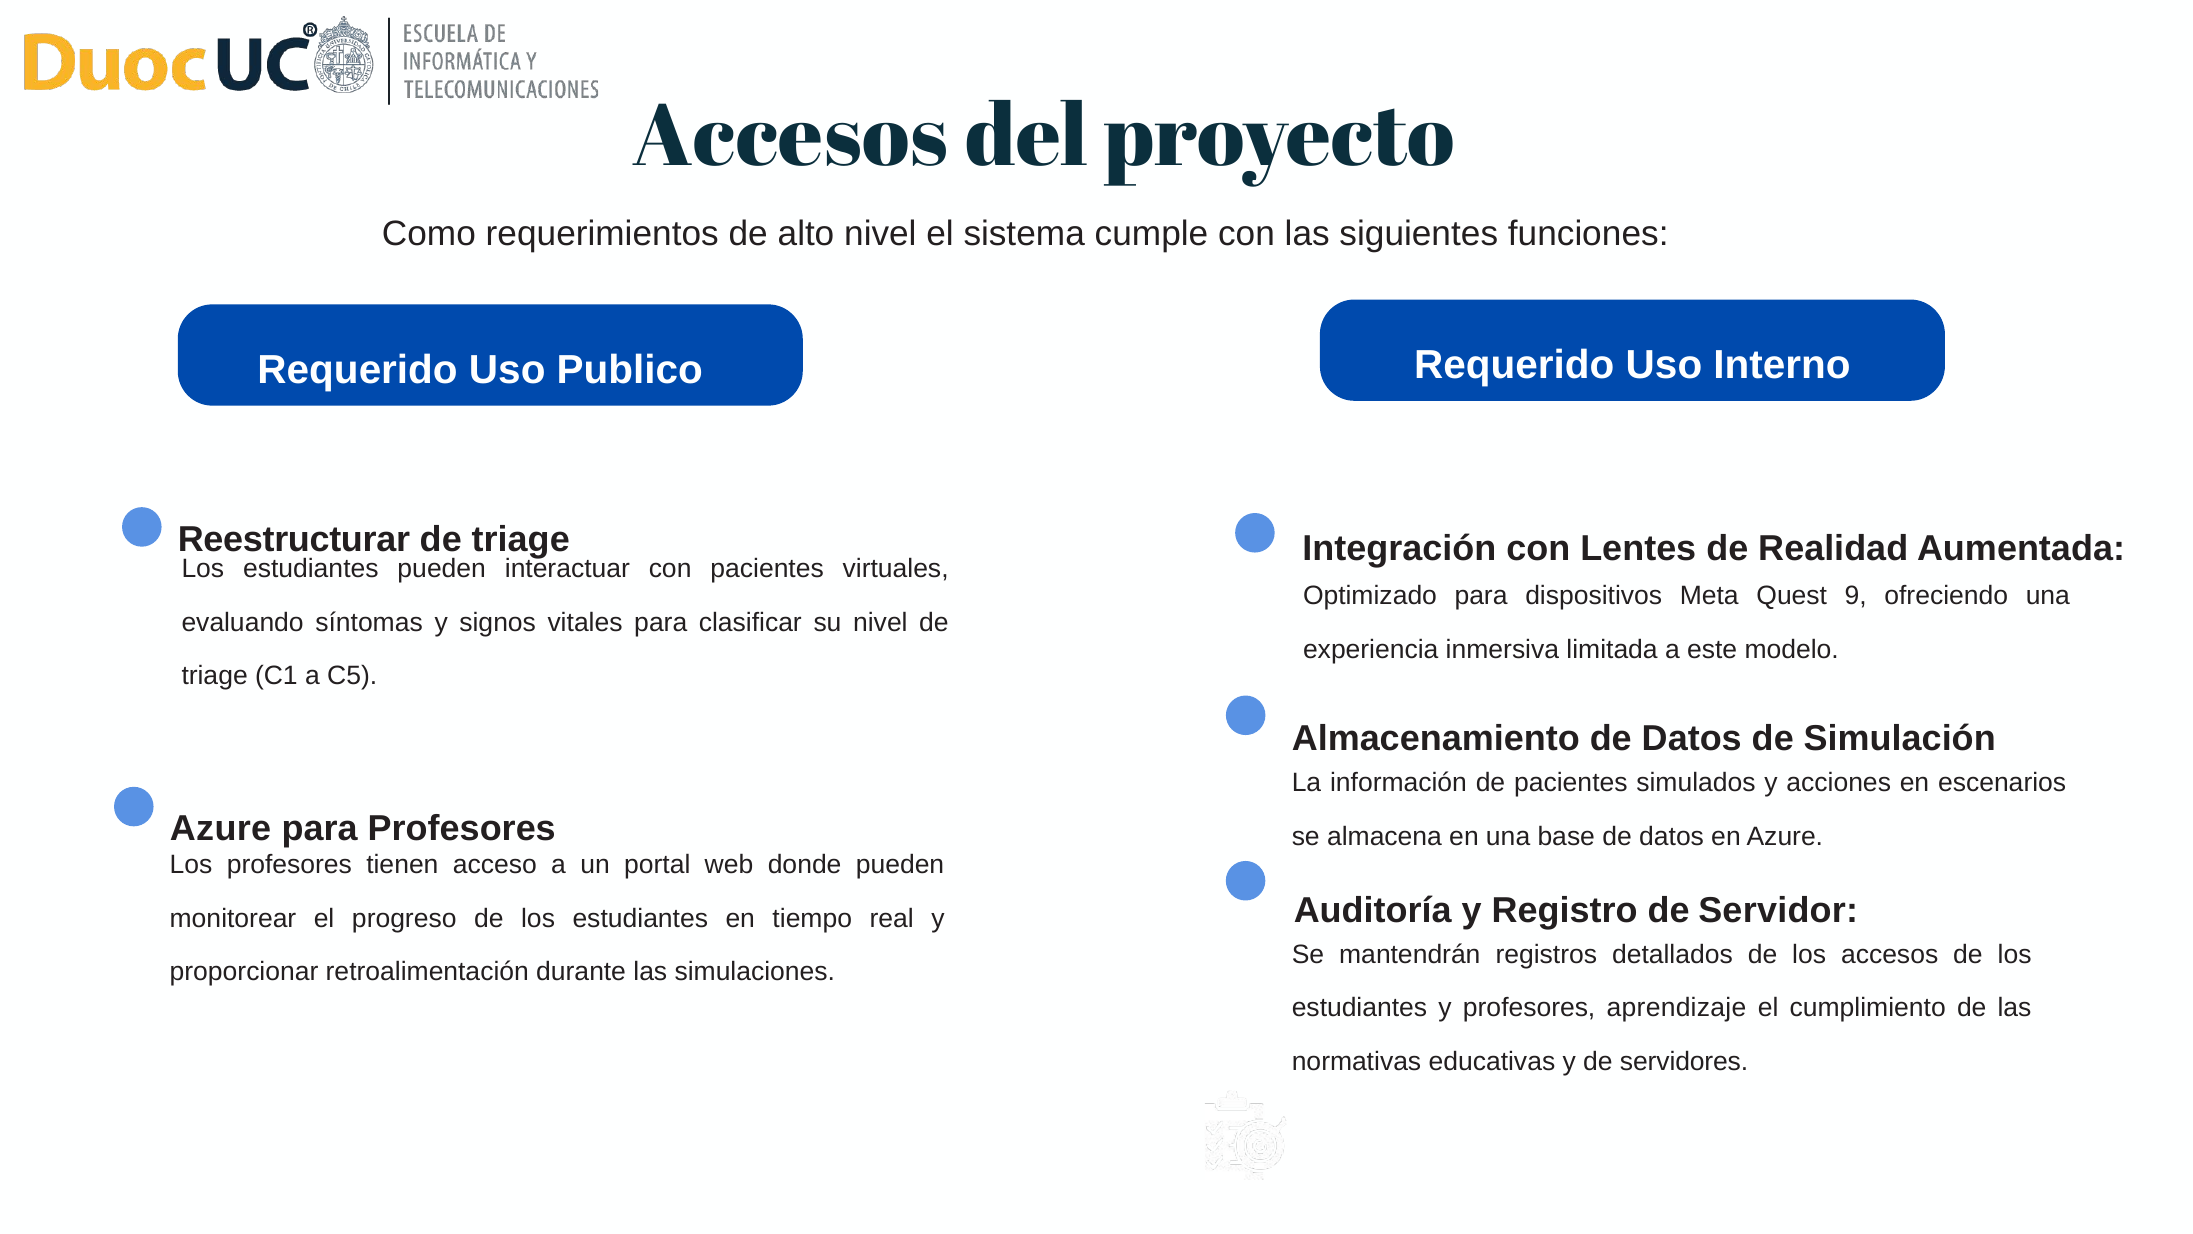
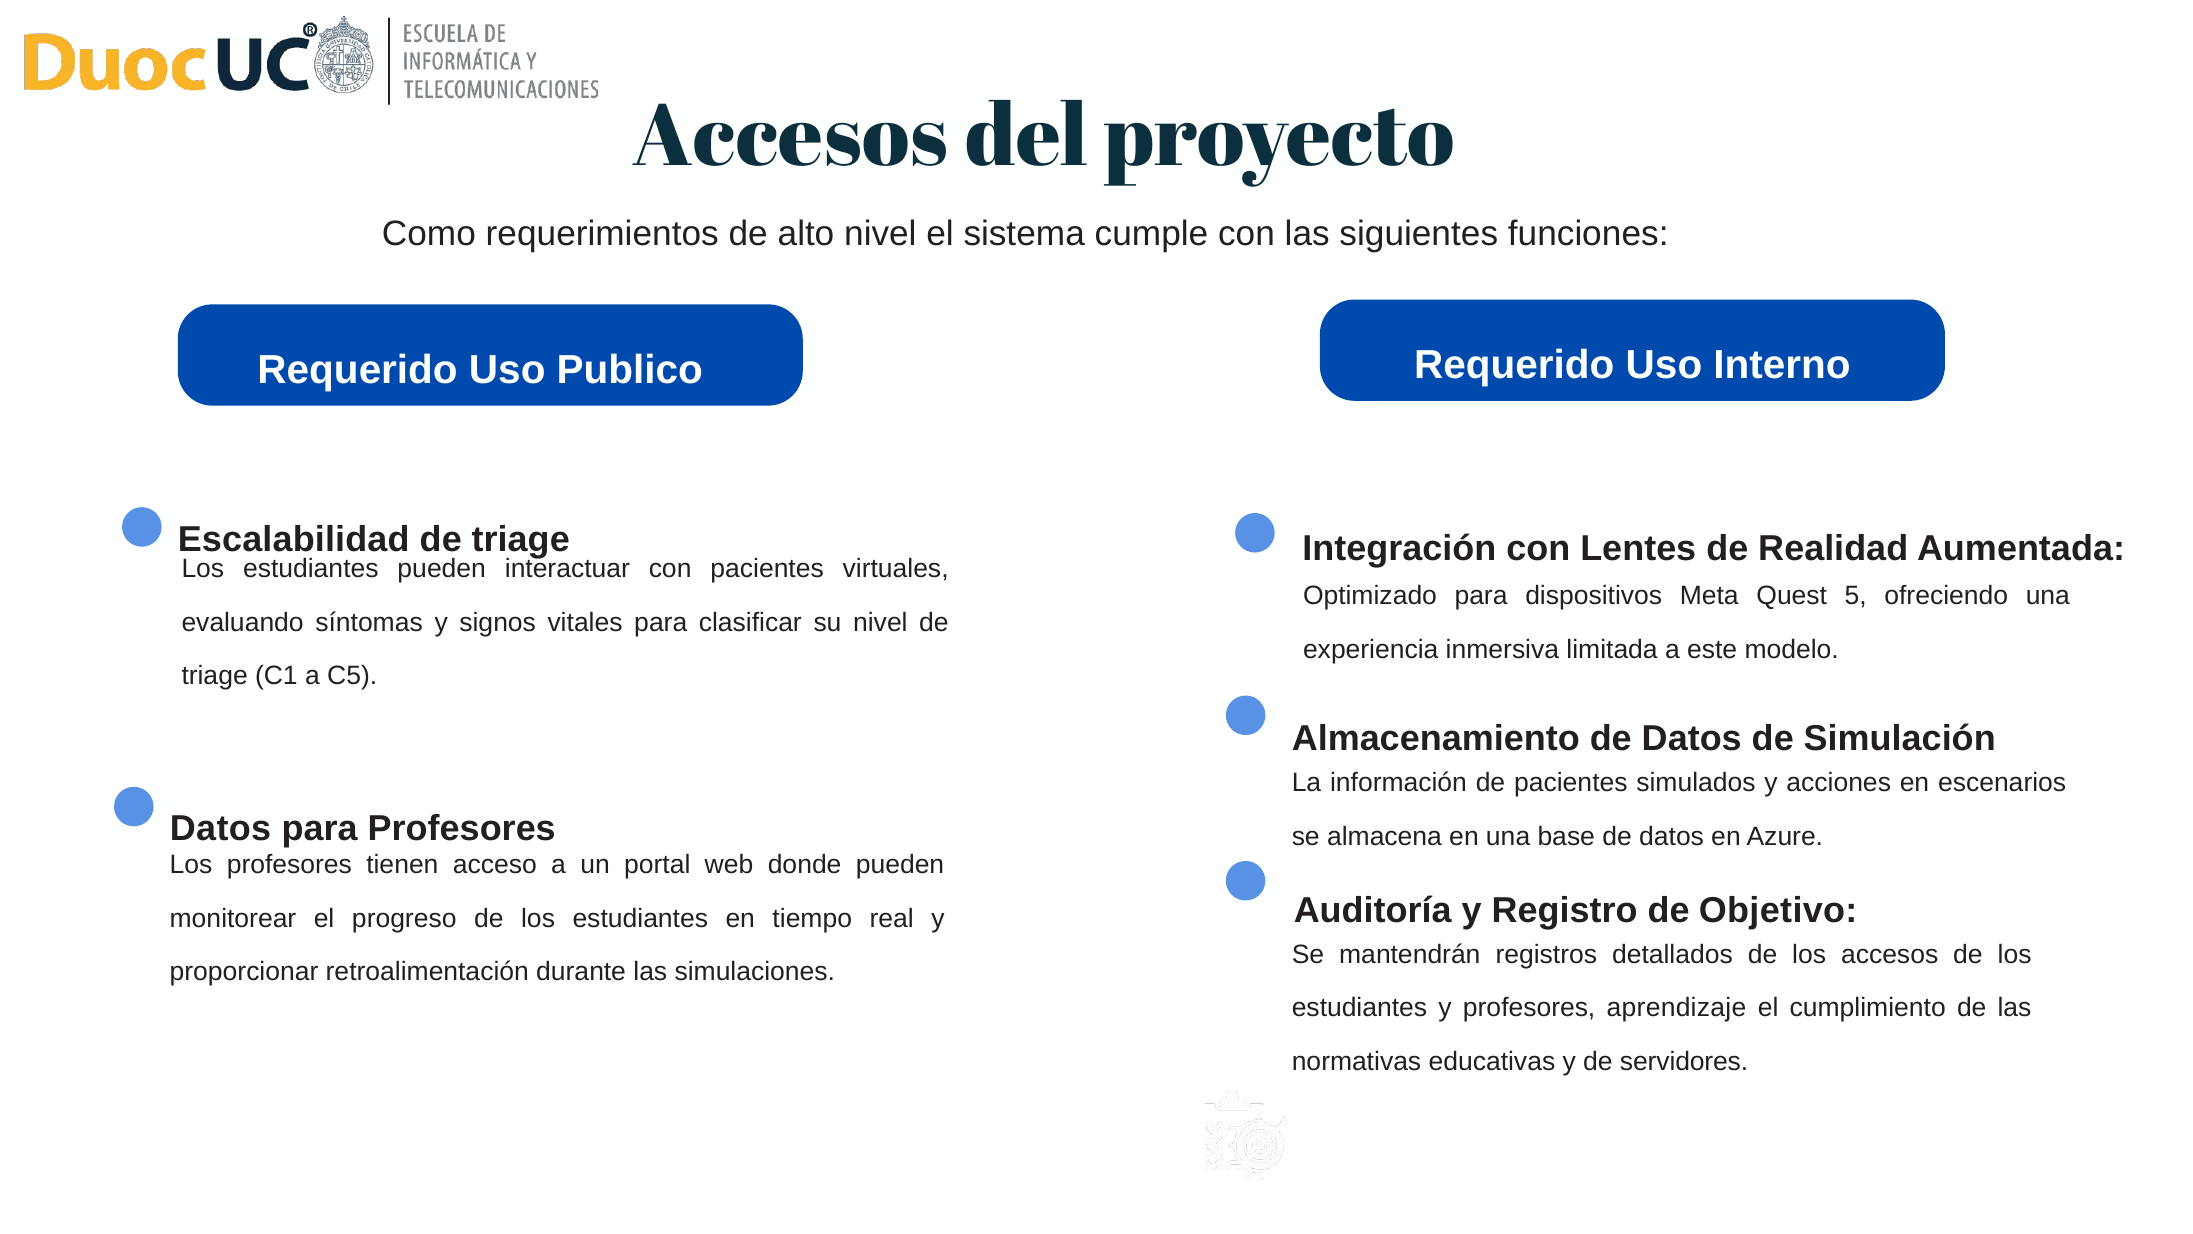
Reestructurar: Reestructurar -> Escalabilidad
9: 9 -> 5
Azure at (221, 828): Azure -> Datos
Servidor: Servidor -> Objetivo
